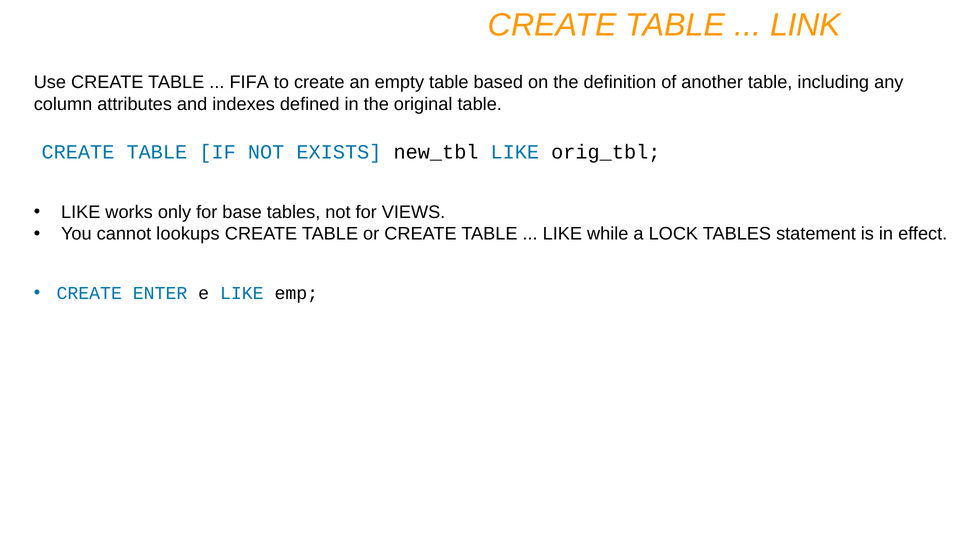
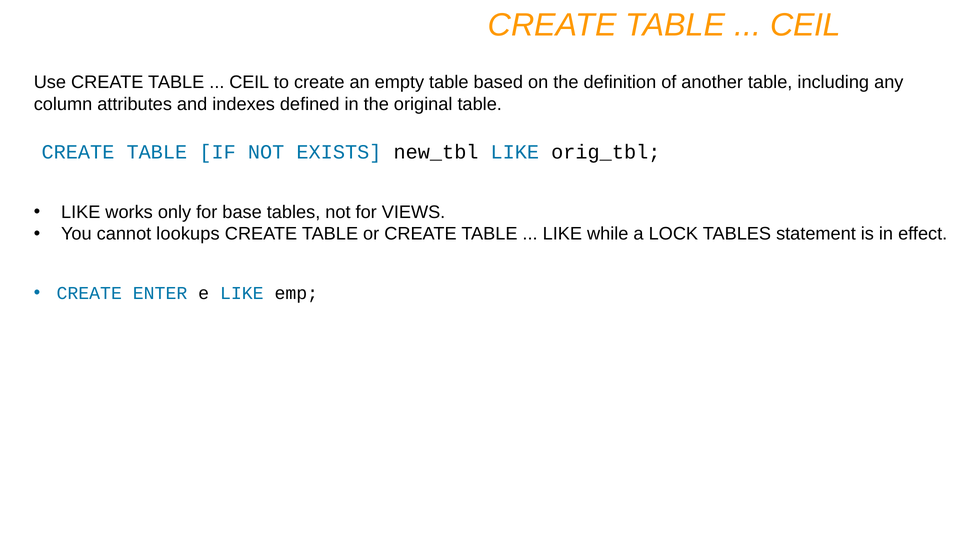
LINK at (805, 25): LINK -> CEIL
FIFA at (249, 82): FIFA -> CEIL
